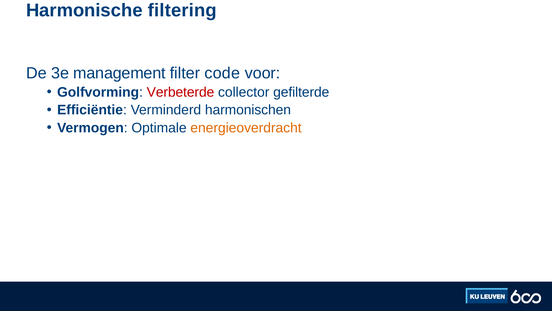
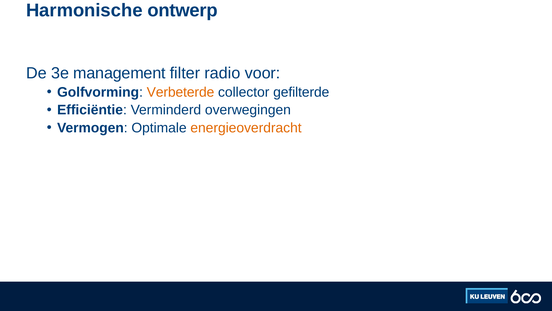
filtering: filtering -> ontwerp
code: code -> radio
Verbeterde colour: red -> orange
harmonischen: harmonischen -> overwegingen
